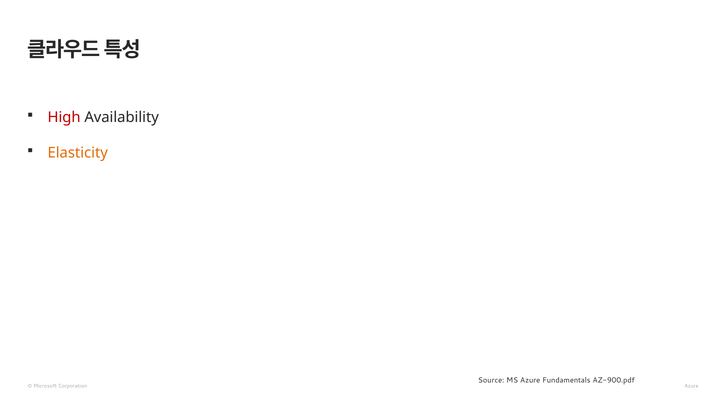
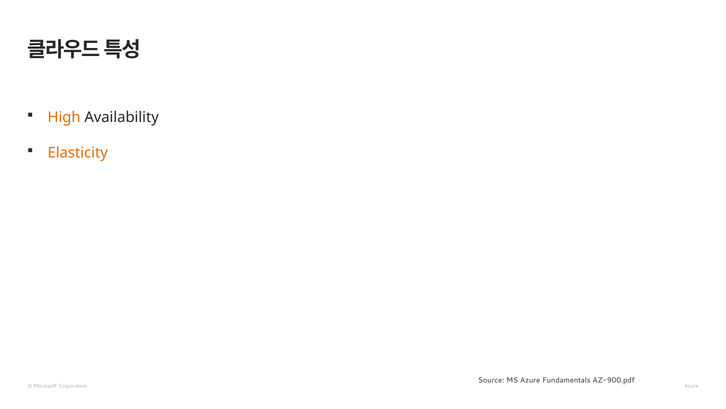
High colour: red -> orange
